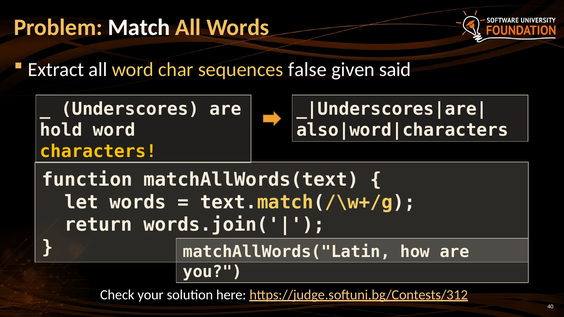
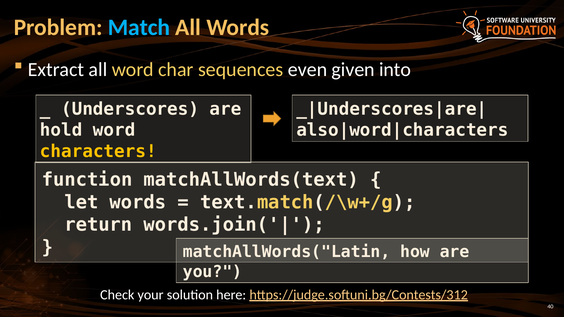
Match colour: white -> light blue
false: false -> even
said: said -> into
